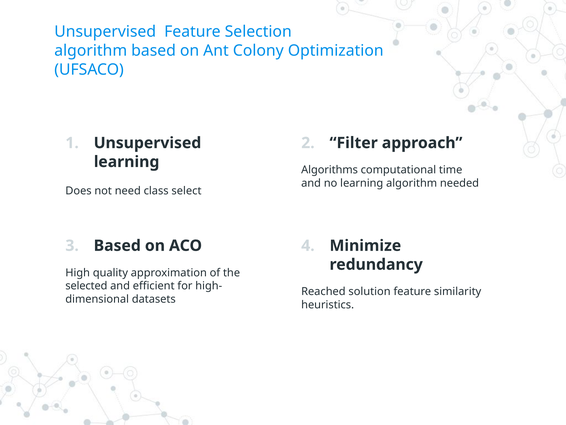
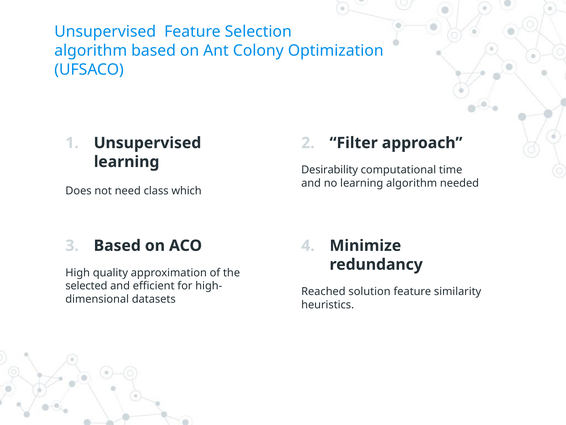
Algorithms: Algorithms -> Desirability
select: select -> which
